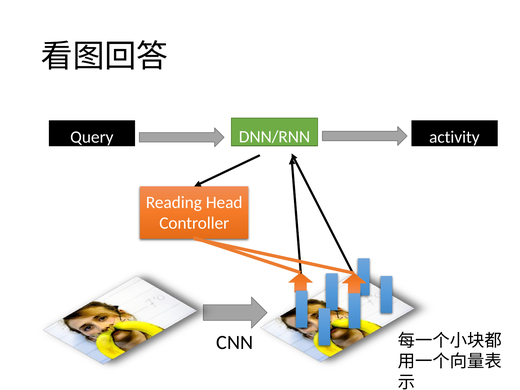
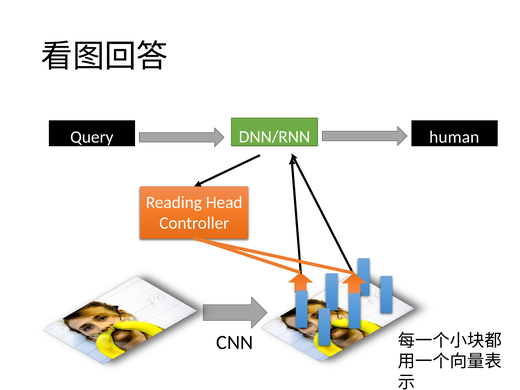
activity: activity -> human
